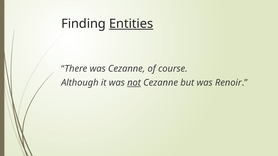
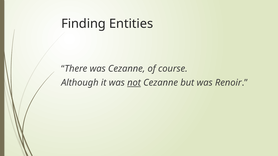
Entities underline: present -> none
